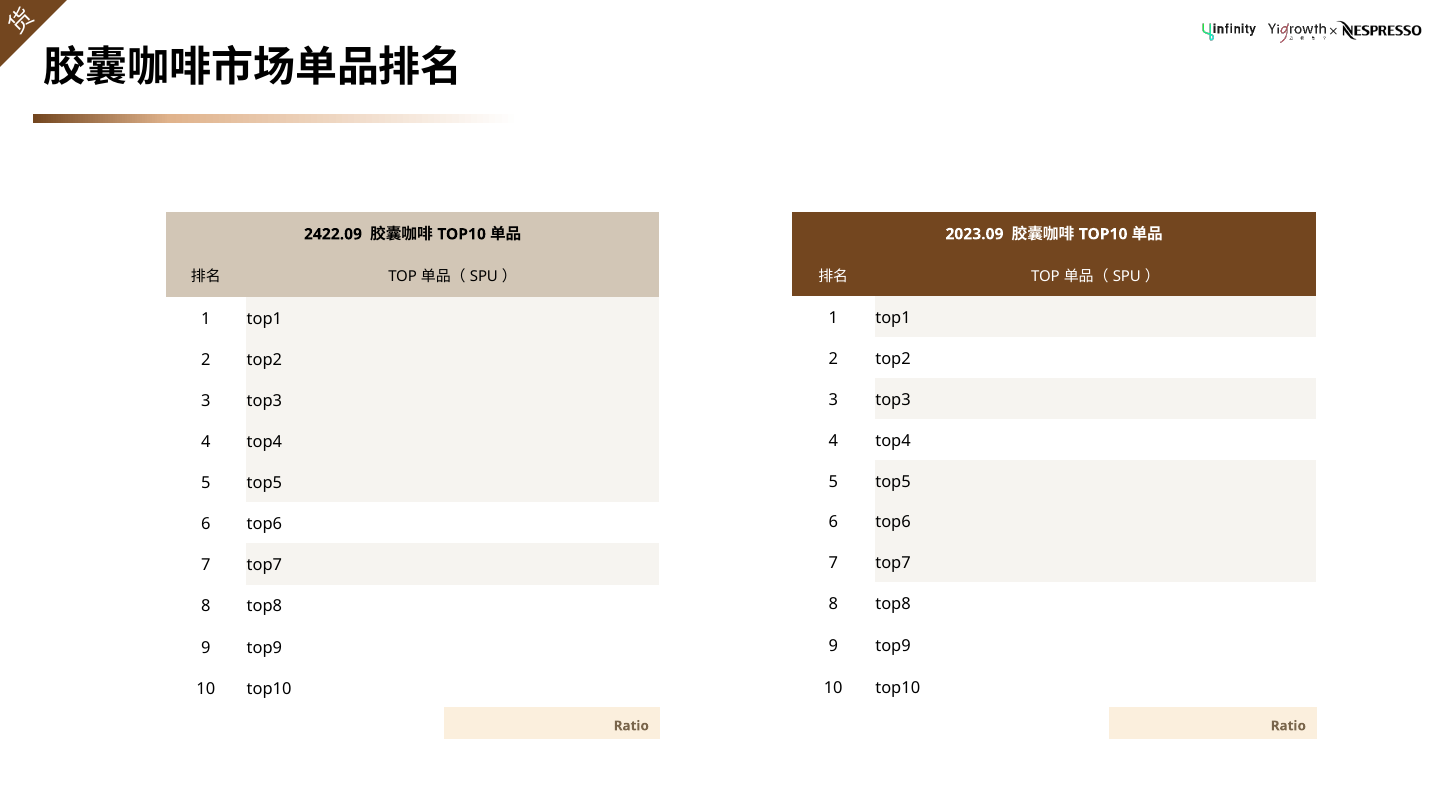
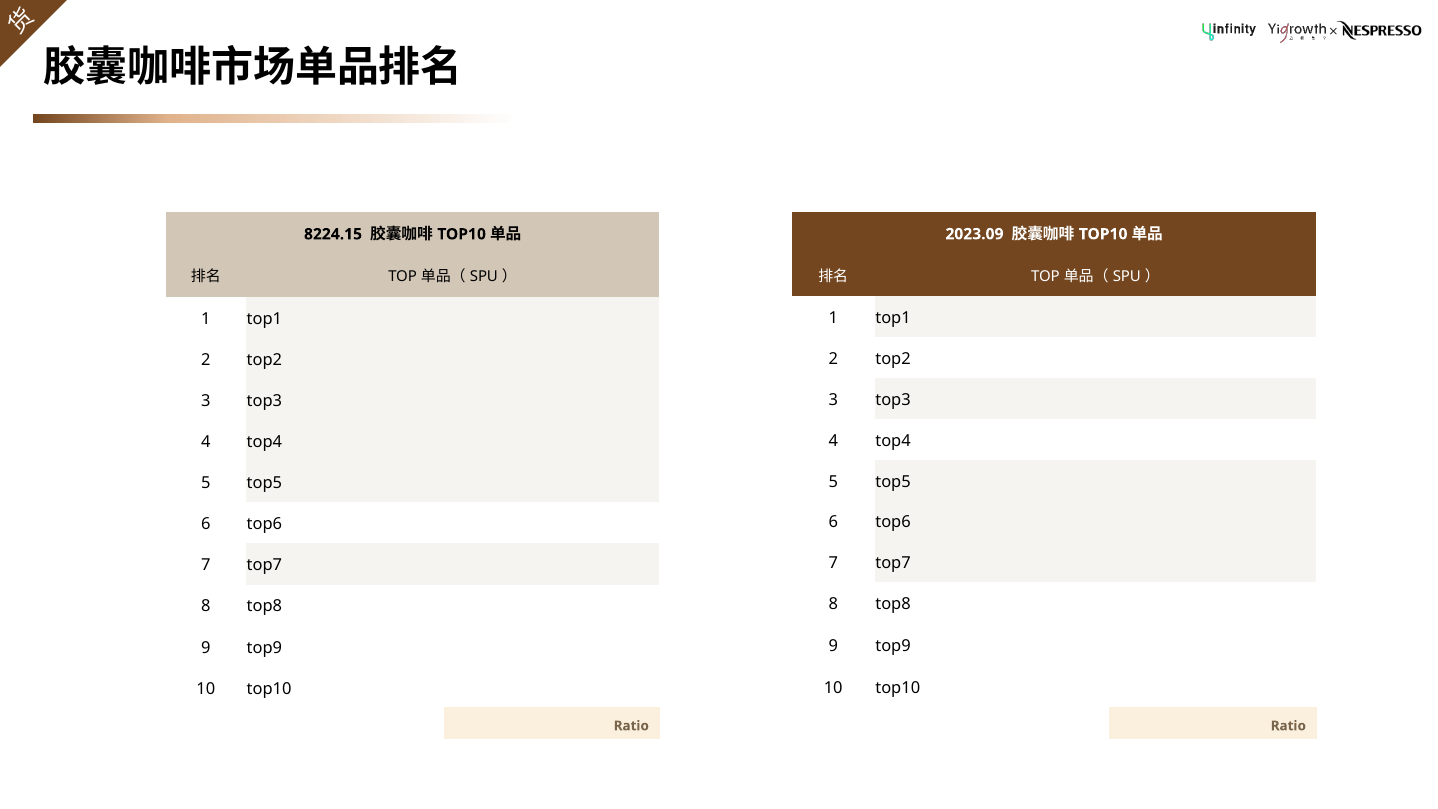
2422.09: 2422.09 -> 8224.15
